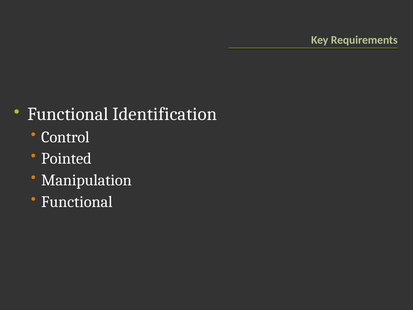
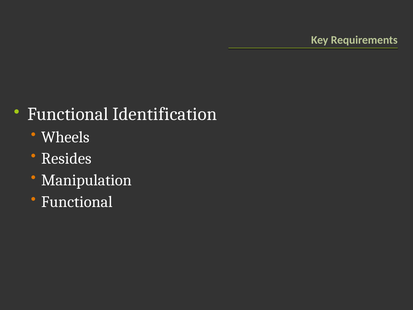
Control: Control -> Wheels
Pointed: Pointed -> Resides
